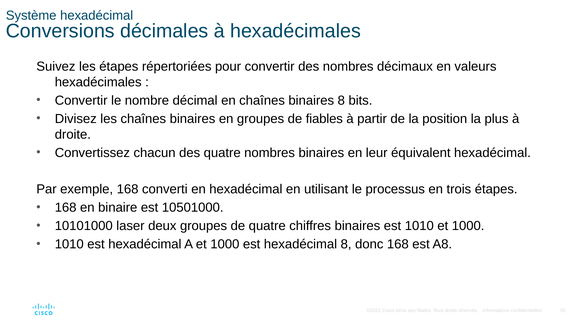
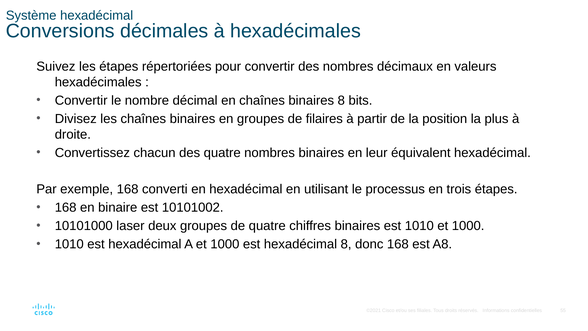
fiables: fiables -> filaires
10501000: 10501000 -> 10101002
